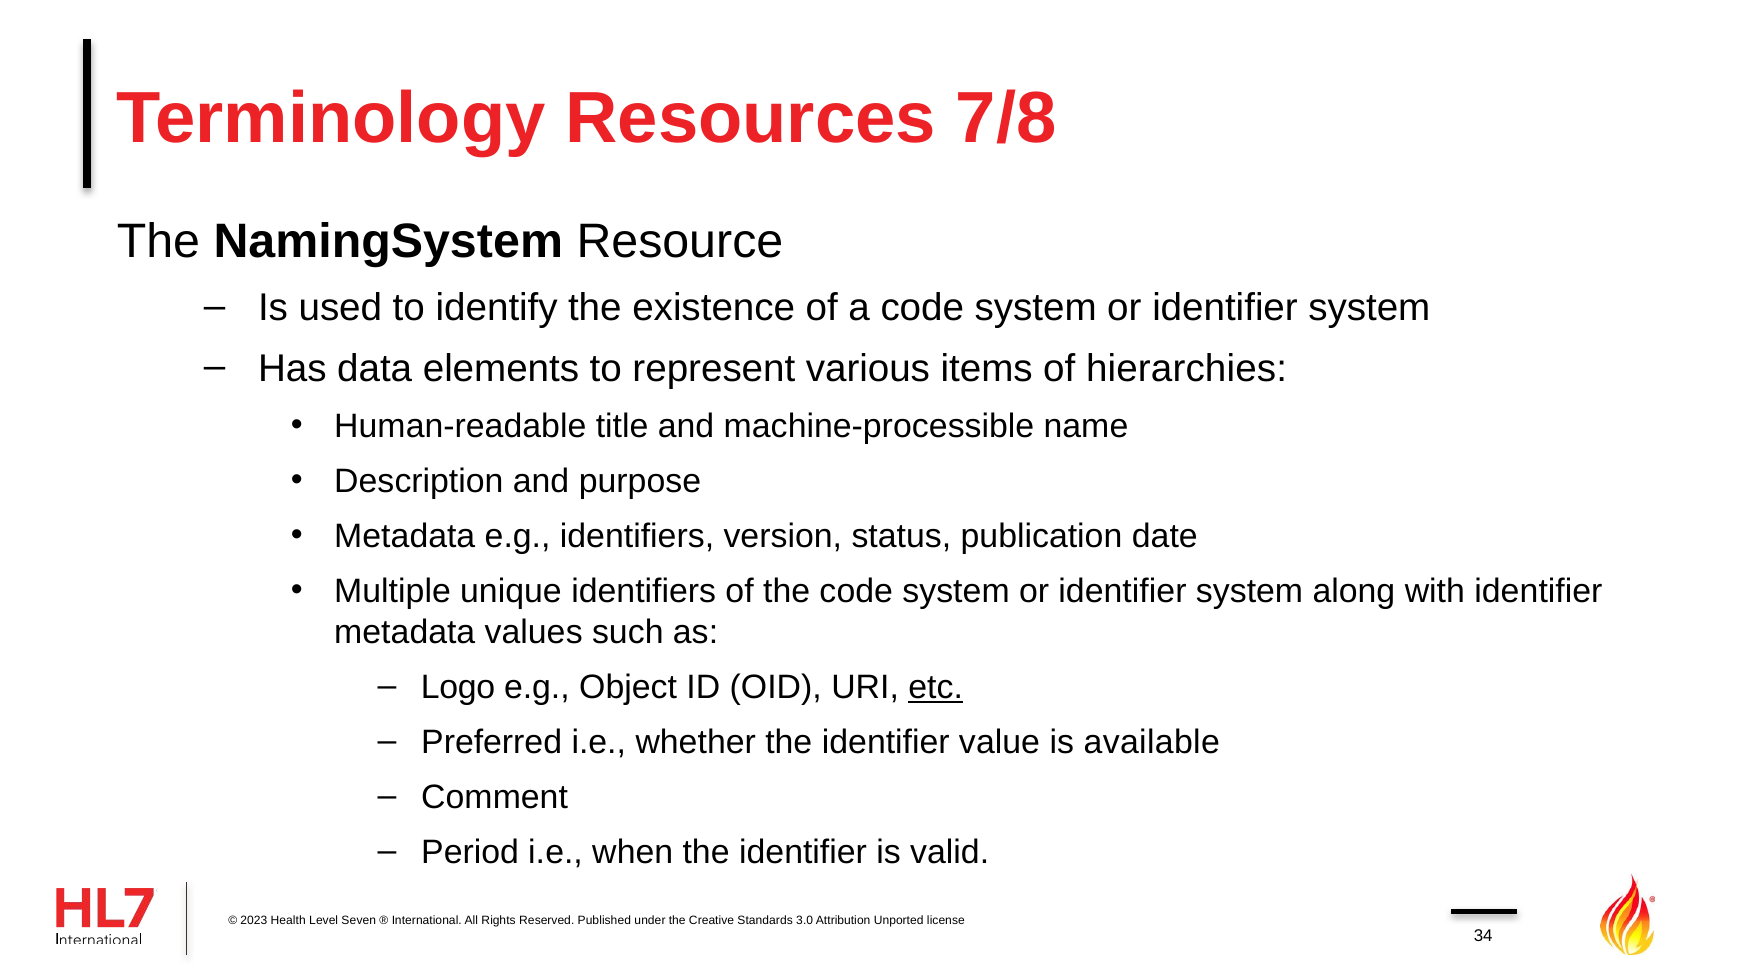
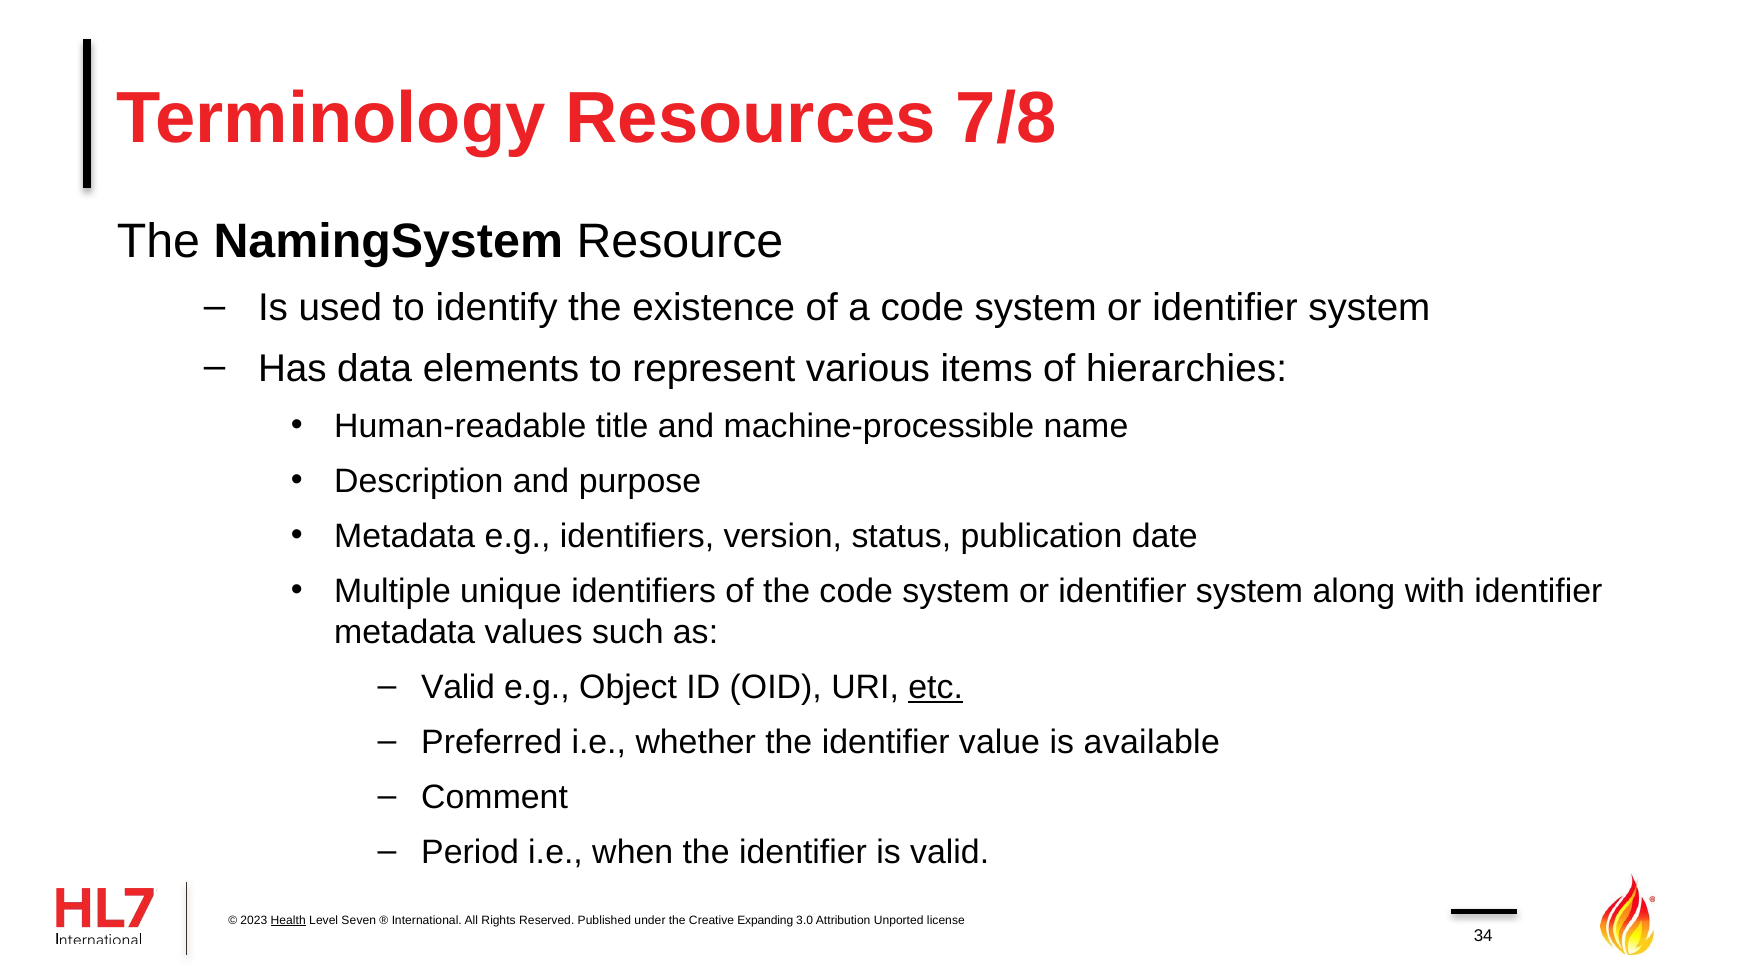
Logo at (458, 687): Logo -> Valid
Health underline: none -> present
Standards: Standards -> Expanding
